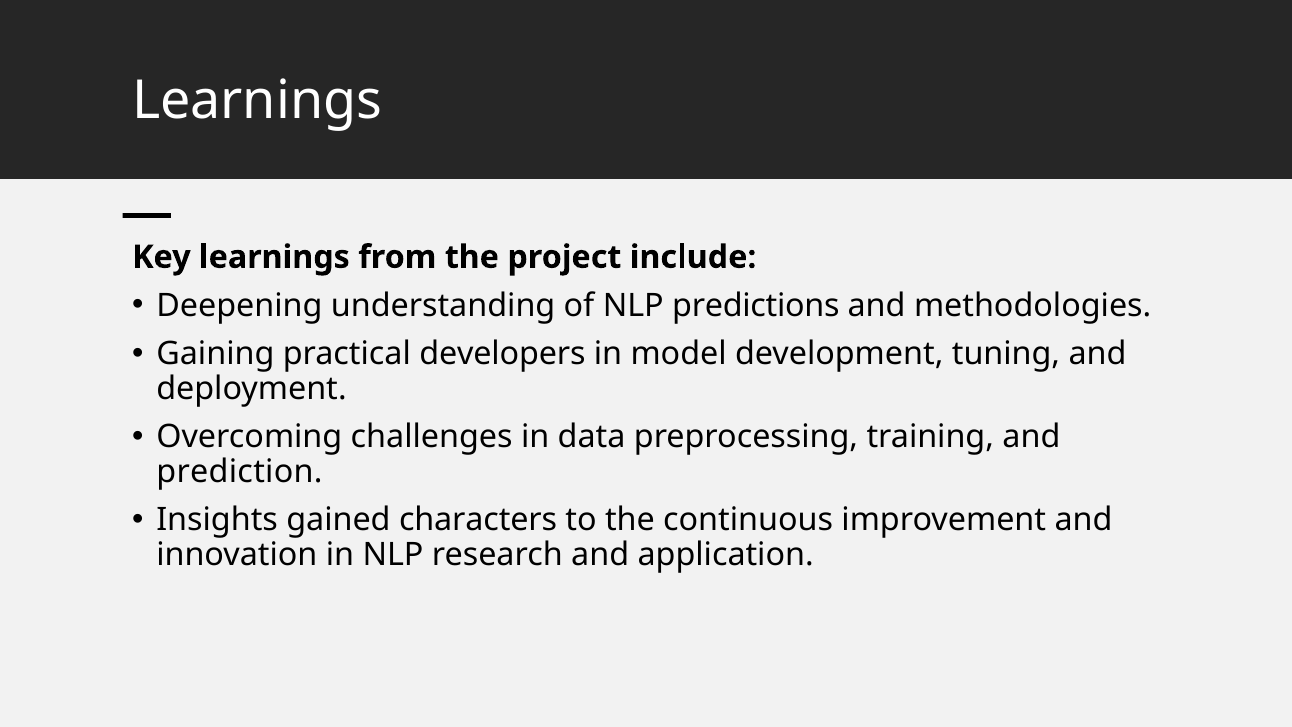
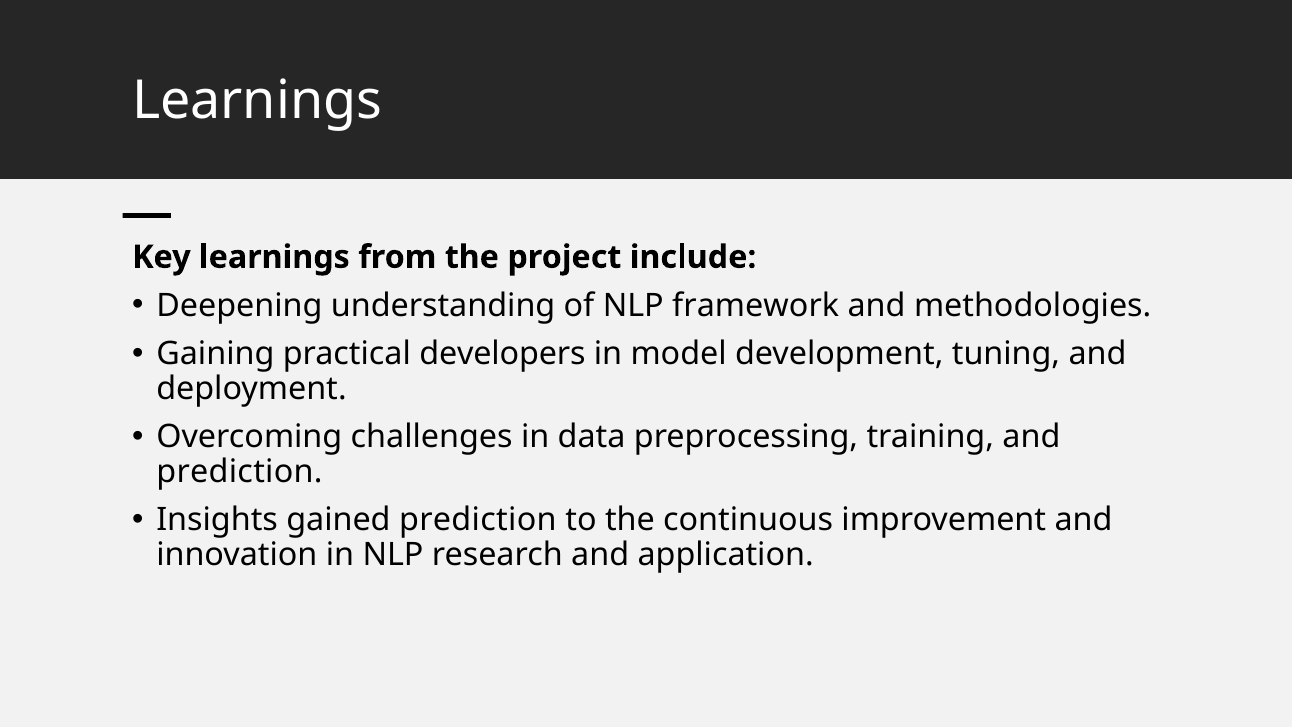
predictions: predictions -> framework
gained characters: characters -> prediction
